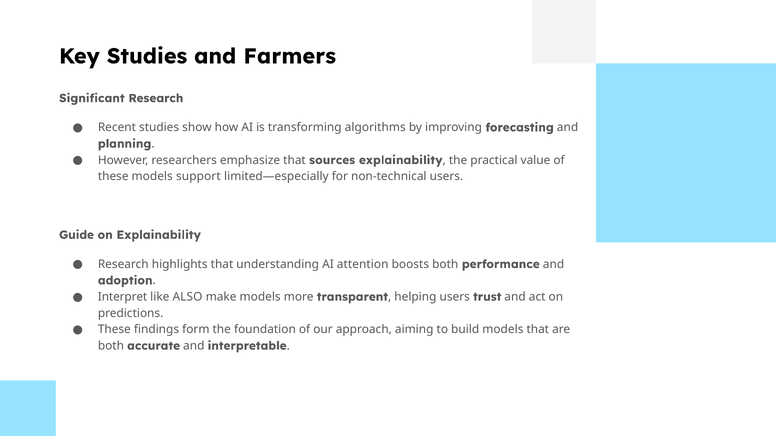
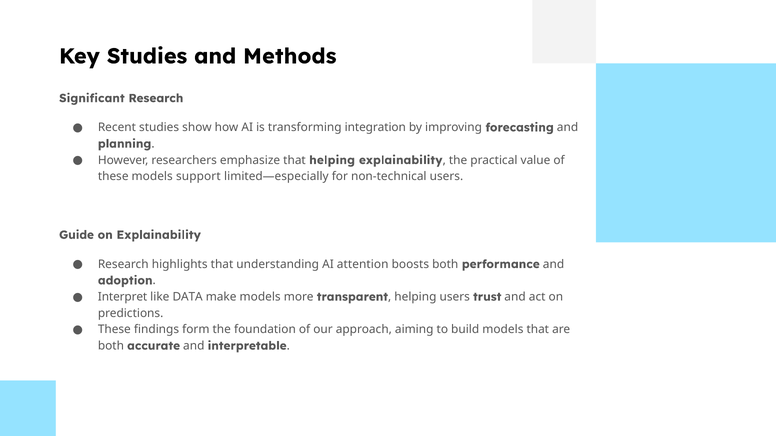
Farmers: Farmers -> Methods
algorithms: algorithms -> integration
that sources: sources -> helping
ALSO: ALSO -> DATA
